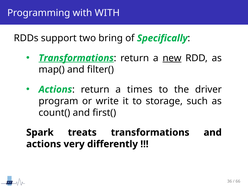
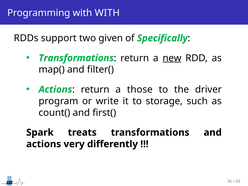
bring: bring -> given
Transformations at (76, 58) underline: present -> none
times: times -> those
